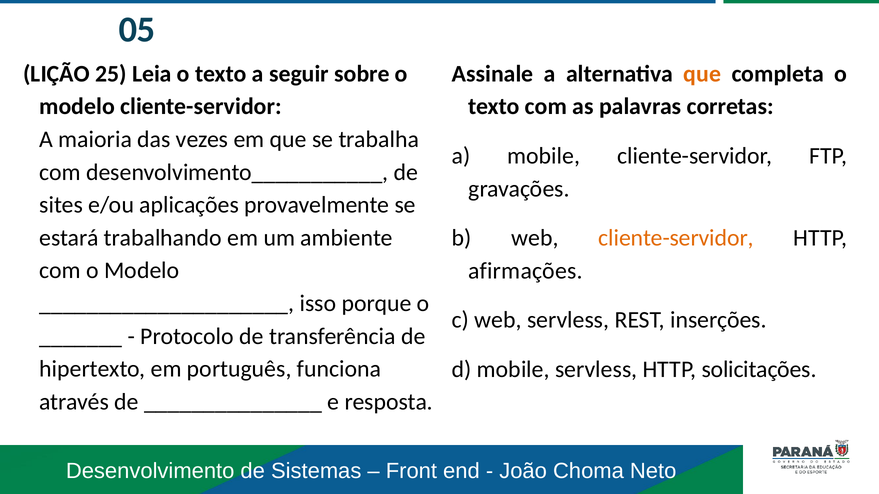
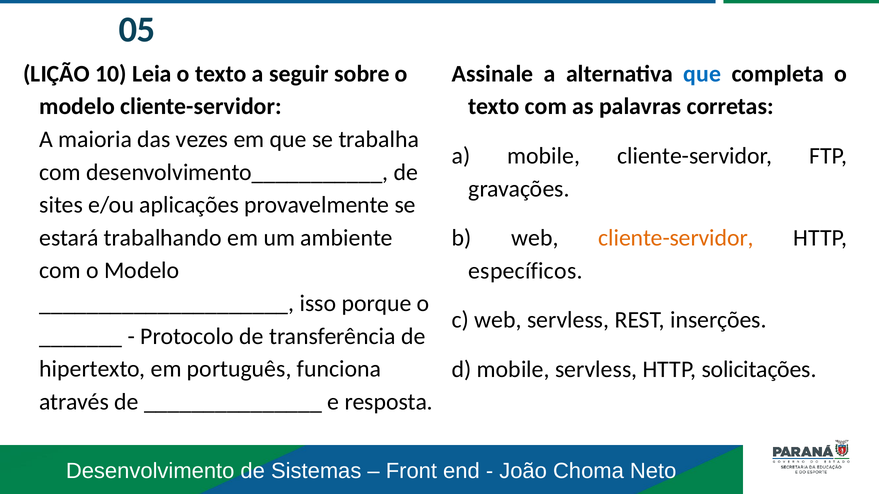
25: 25 -> 10
que at (702, 74) colour: orange -> blue
afirmações: afirmações -> específicos
